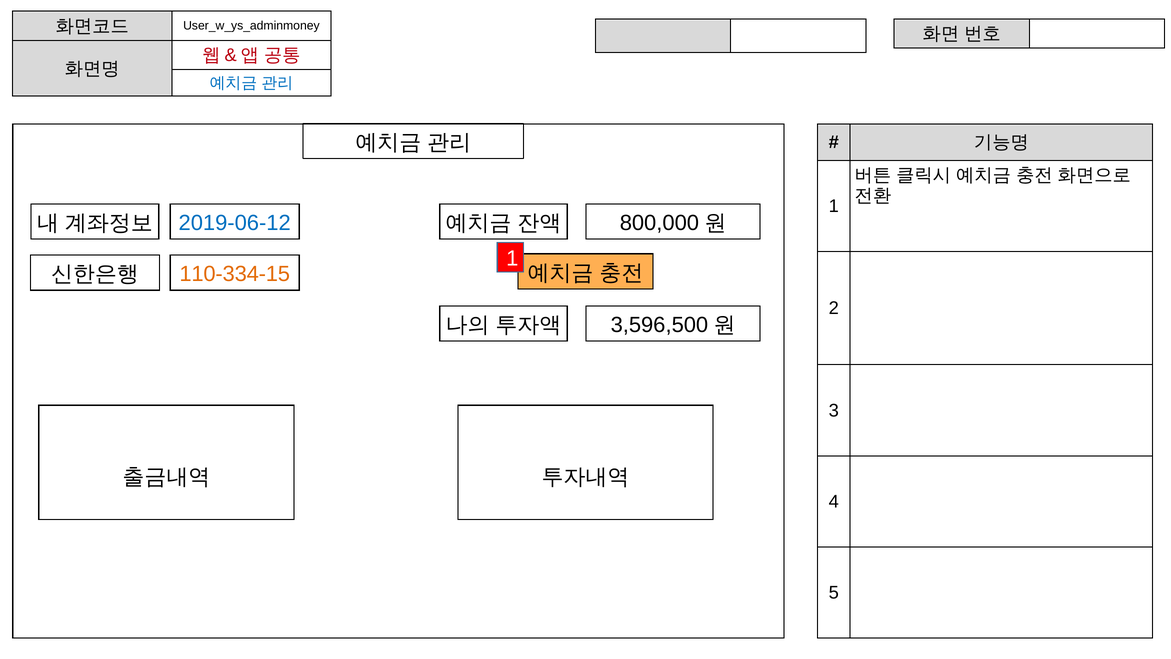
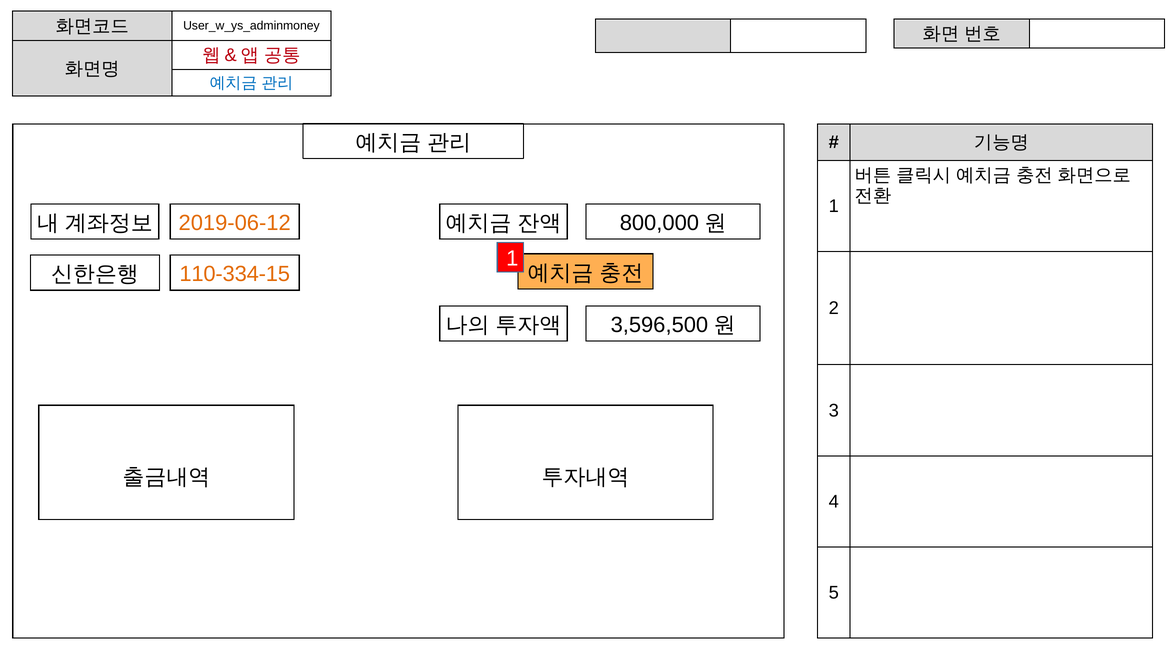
2019-06-12 colour: blue -> orange
